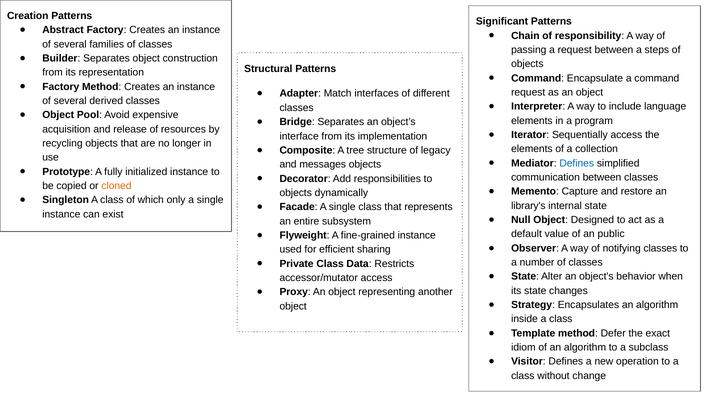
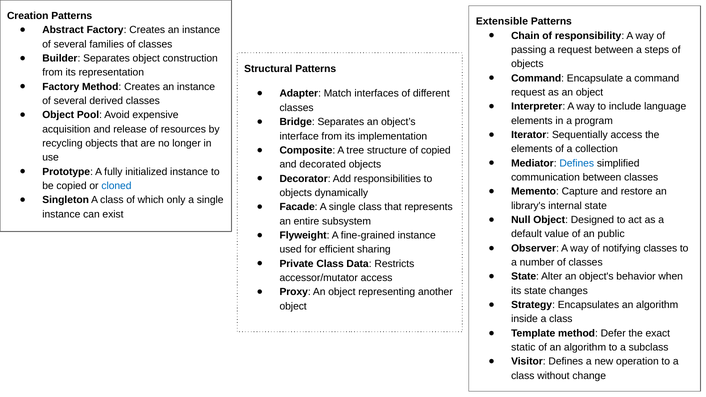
Significant: Significant -> Extensible
of legacy: legacy -> copied
messages: messages -> decorated
cloned colour: orange -> blue
idiom: idiom -> static
